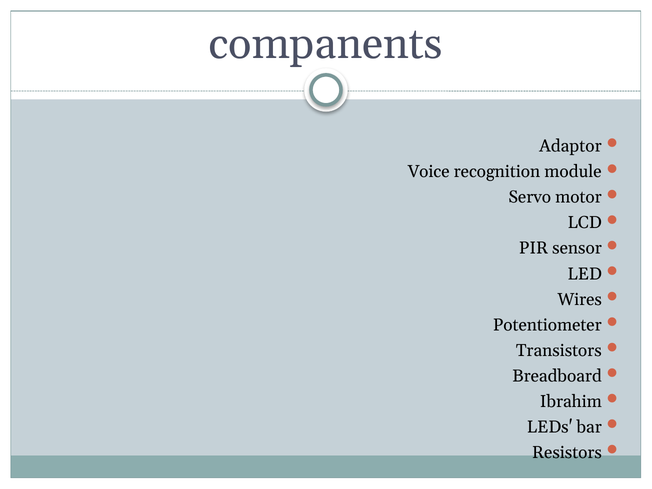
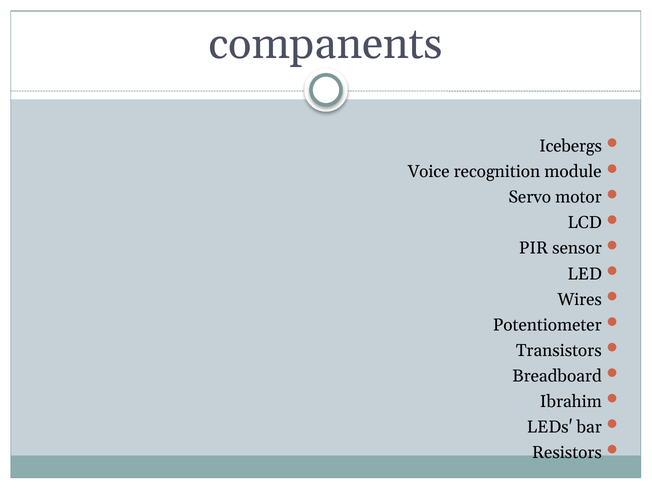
Adaptor: Adaptor -> Icebergs
